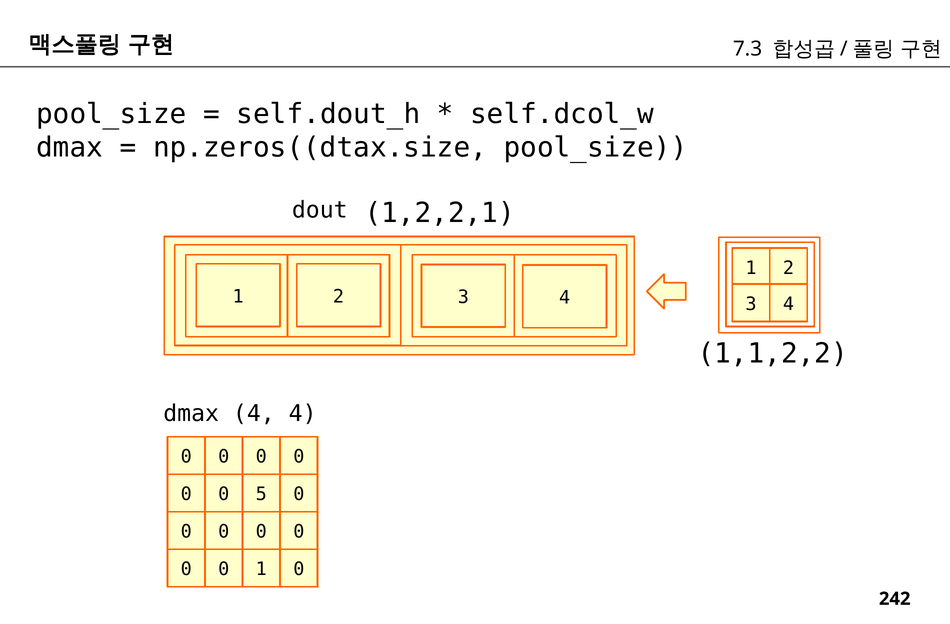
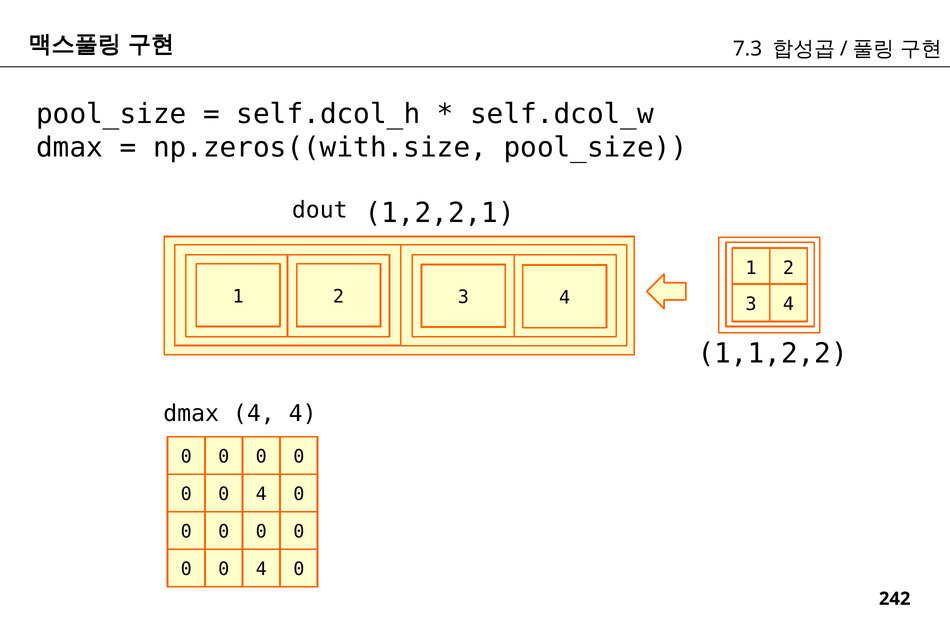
self.dout_h: self.dout_h -> self.dcol_h
np.zeros((dtax.size: np.zeros((dtax.size -> np.zeros((with.size
5 at (261, 494): 5 -> 4
1 at (261, 569): 1 -> 4
